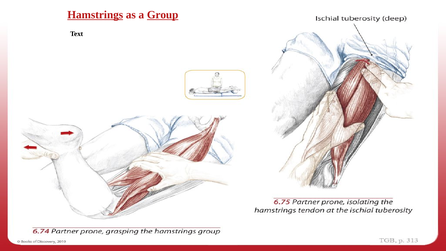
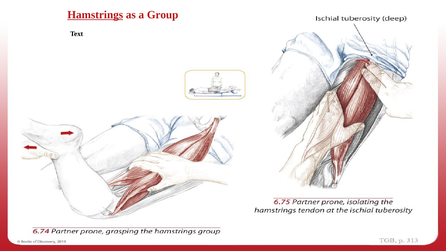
Group underline: present -> none
